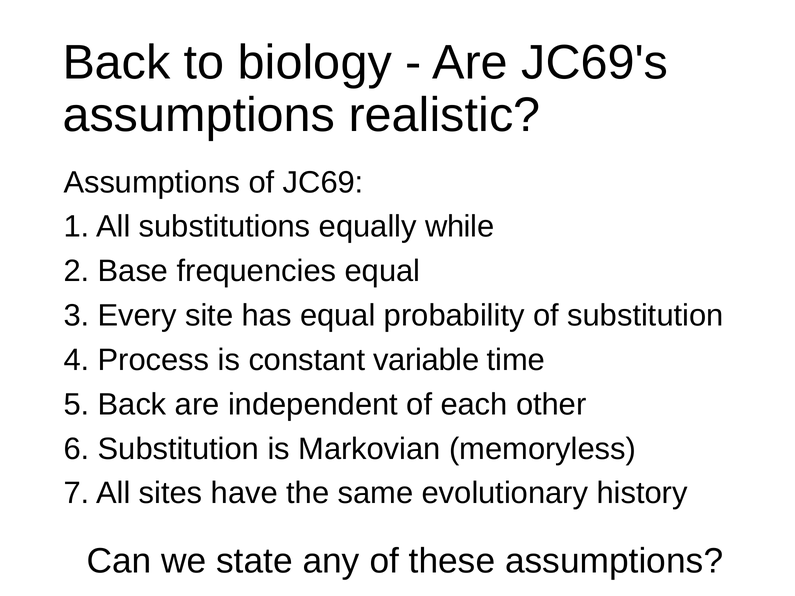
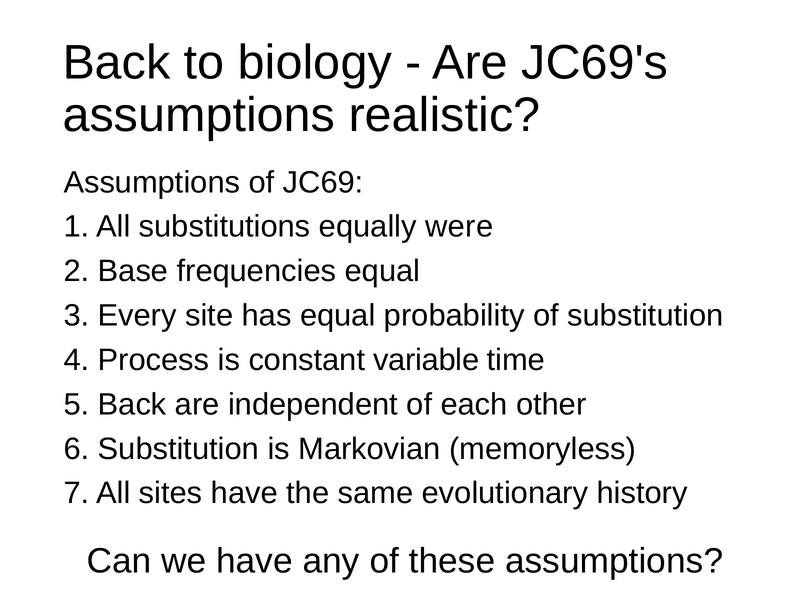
while: while -> were
we state: state -> have
